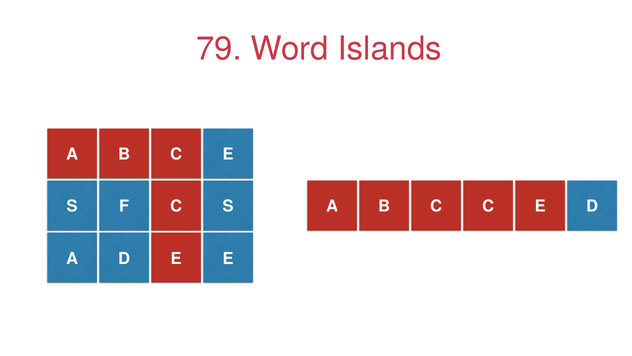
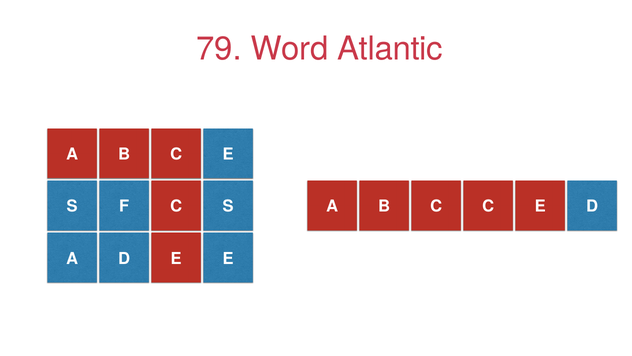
Islands: Islands -> Atlantic
